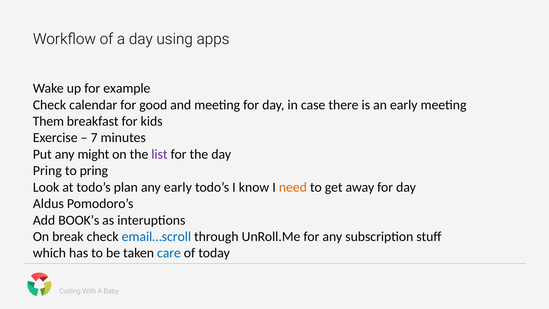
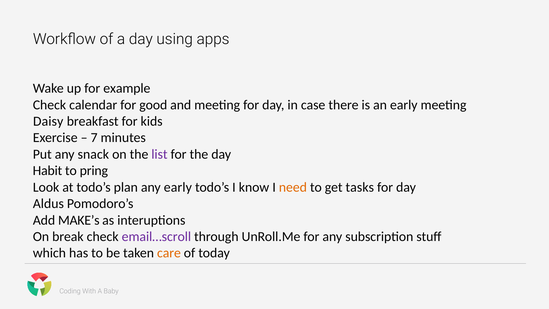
Them: Them -> Daisy
might: might -> snack
Pring at (47, 171): Pring -> Habit
away: away -> tasks
BOOK’s: BOOK’s -> MAKE’s
email…scroll colour: blue -> purple
care colour: blue -> orange
